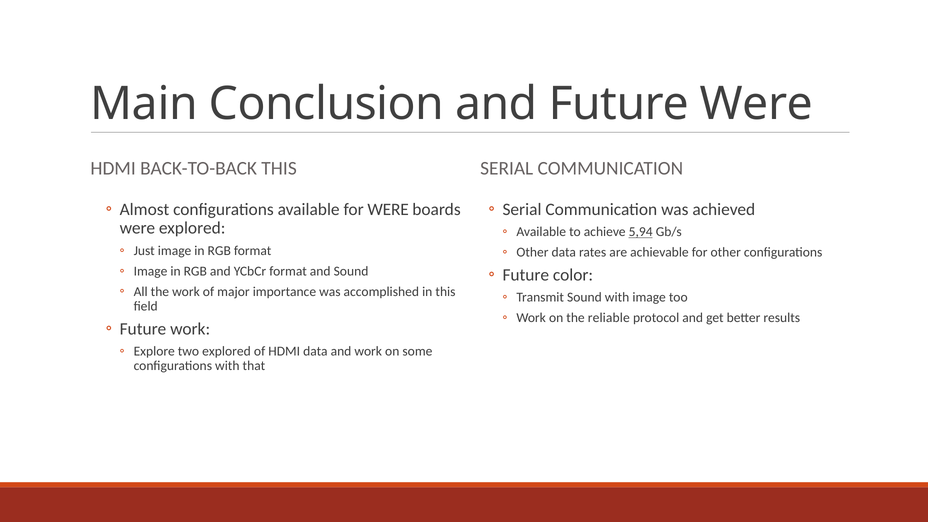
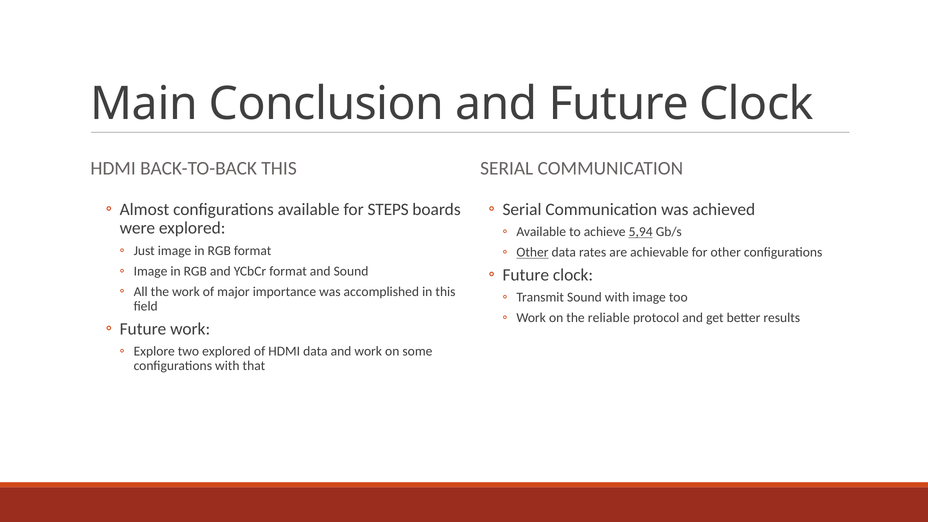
and Future Were: Were -> Clock
for WERE: WERE -> STEPS
Other at (532, 252) underline: none -> present
color at (573, 275): color -> clock
